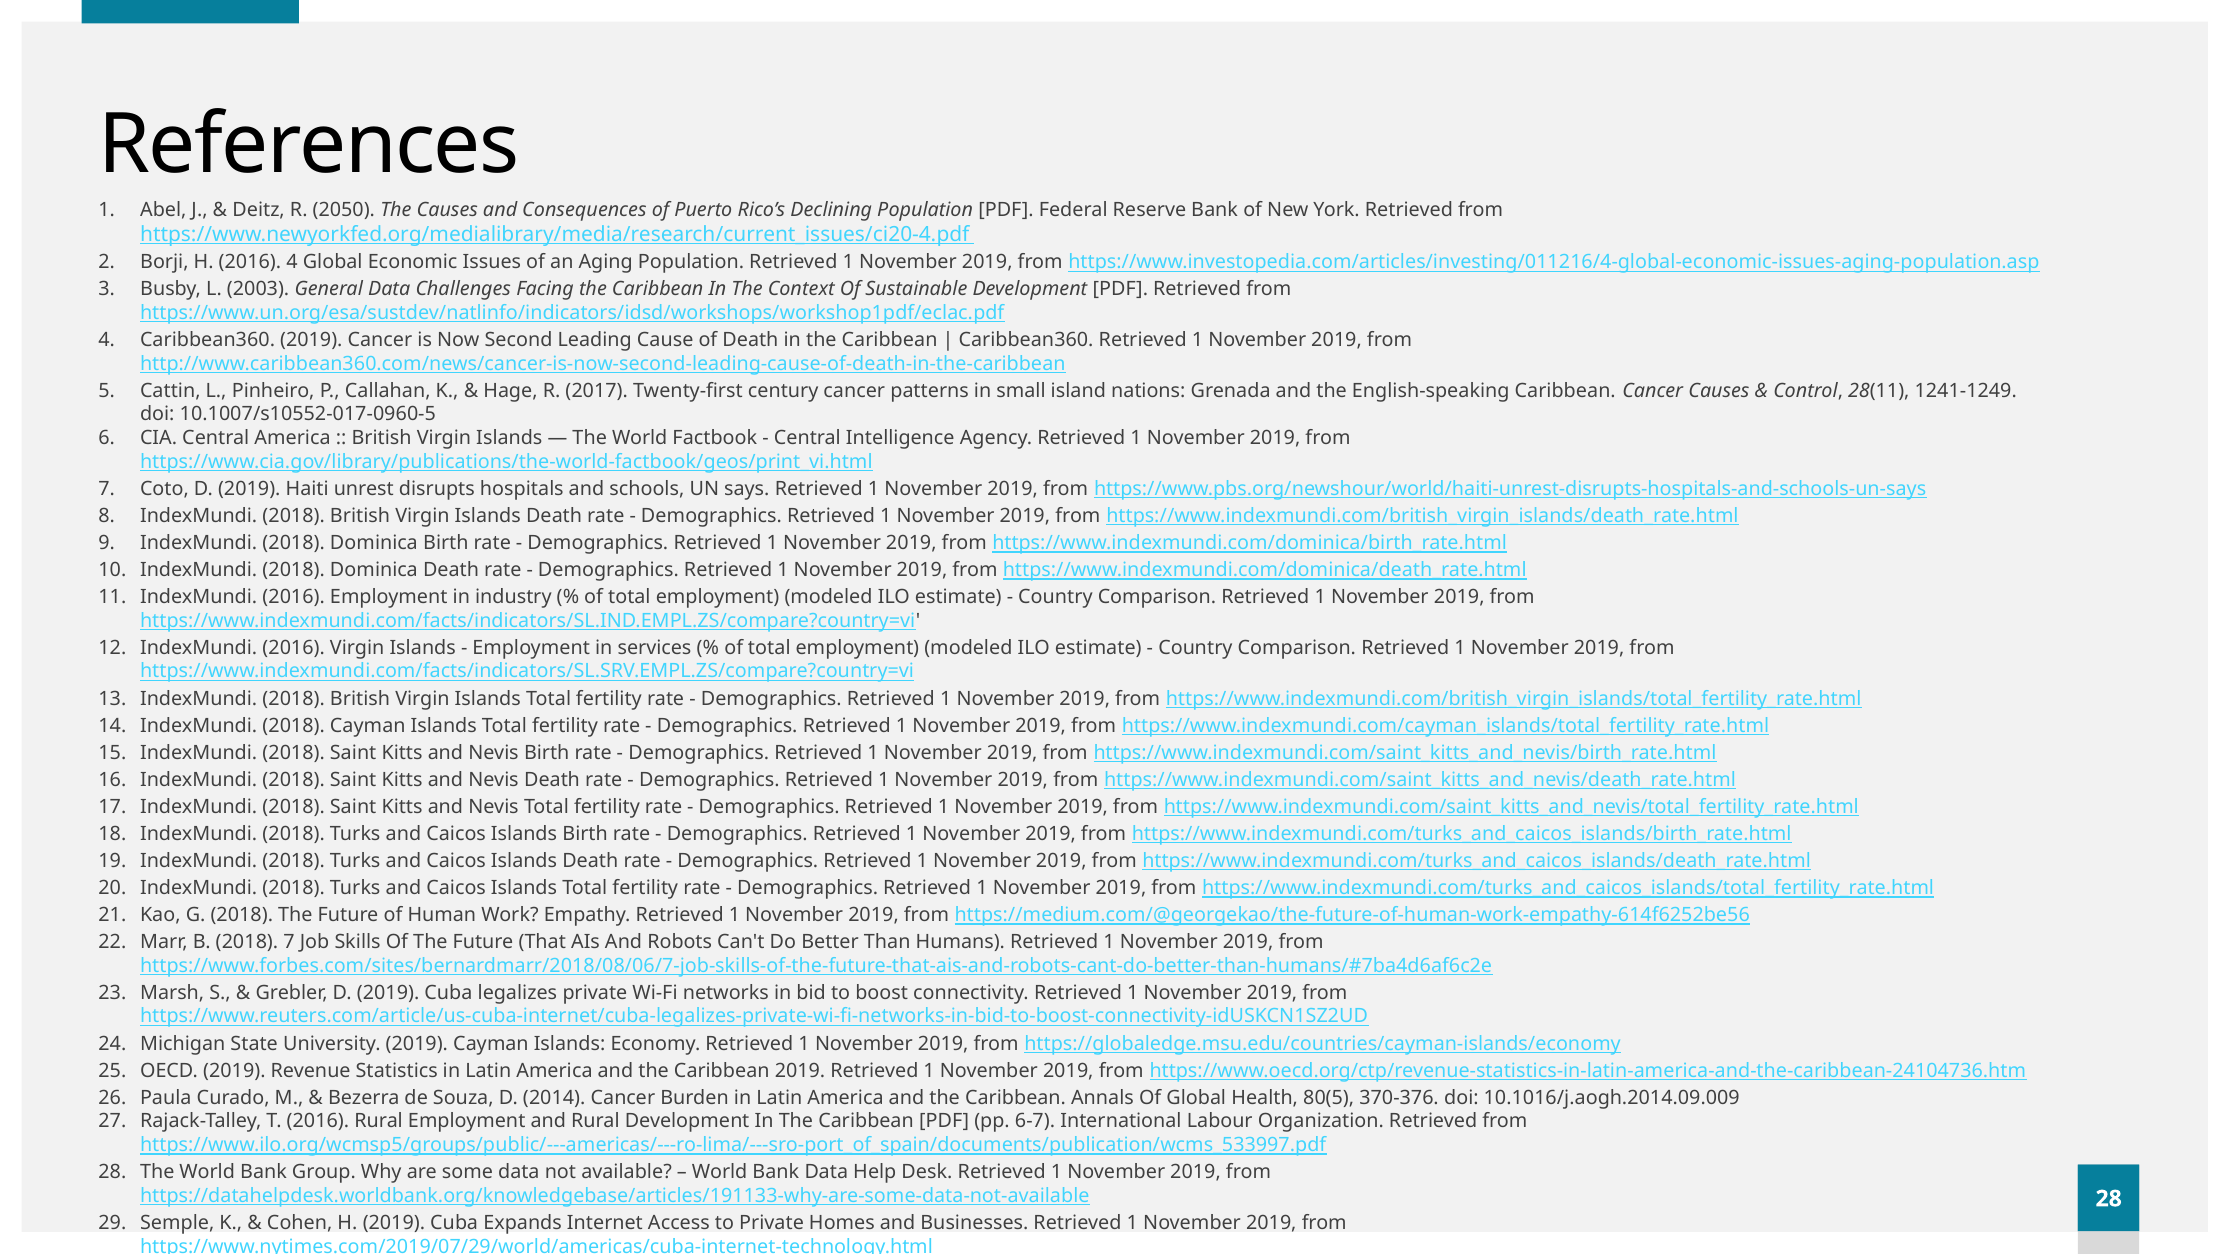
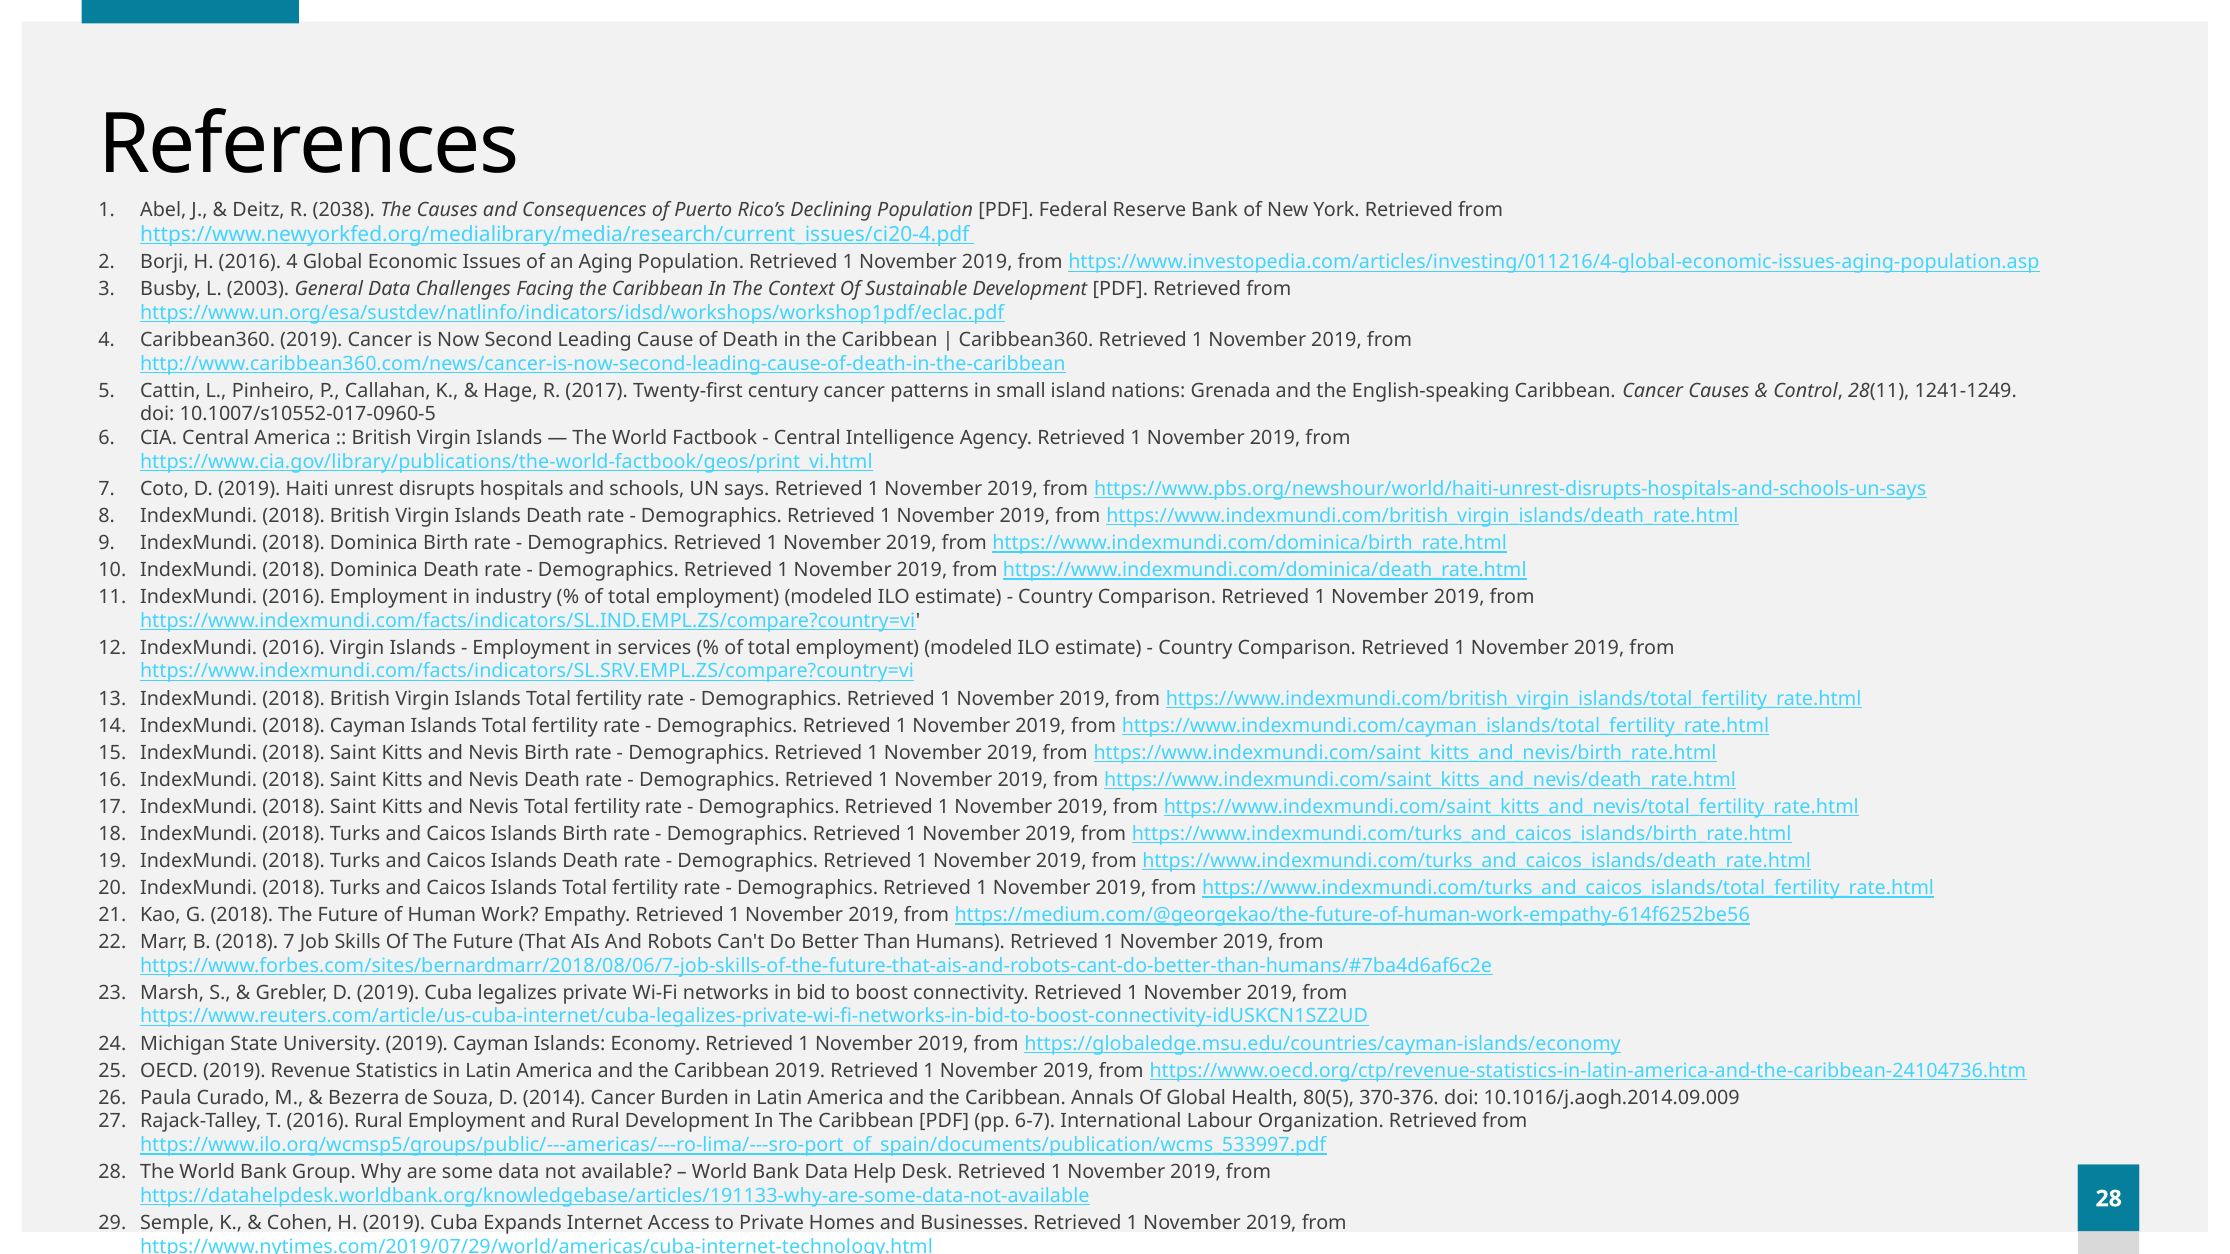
2050: 2050 -> 2038
